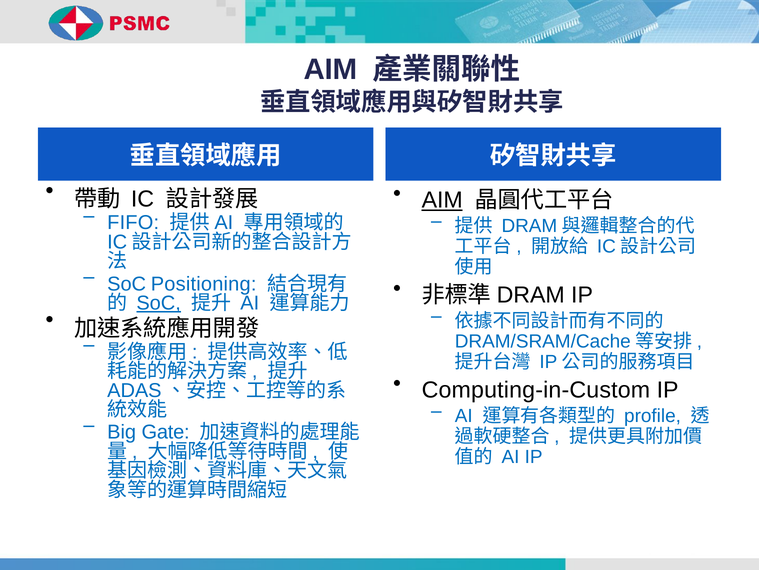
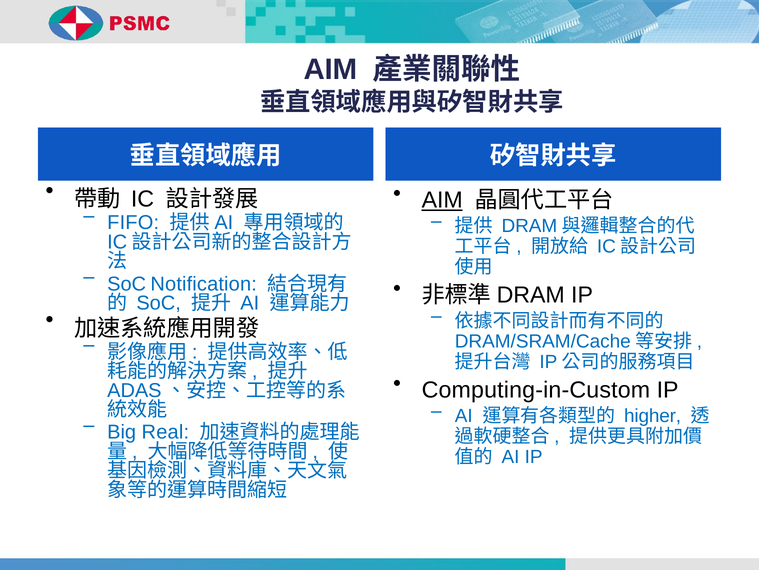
Positioning: Positioning -> Notification
SoC at (159, 303) underline: present -> none
profile: profile -> higher
Gate: Gate -> Real
